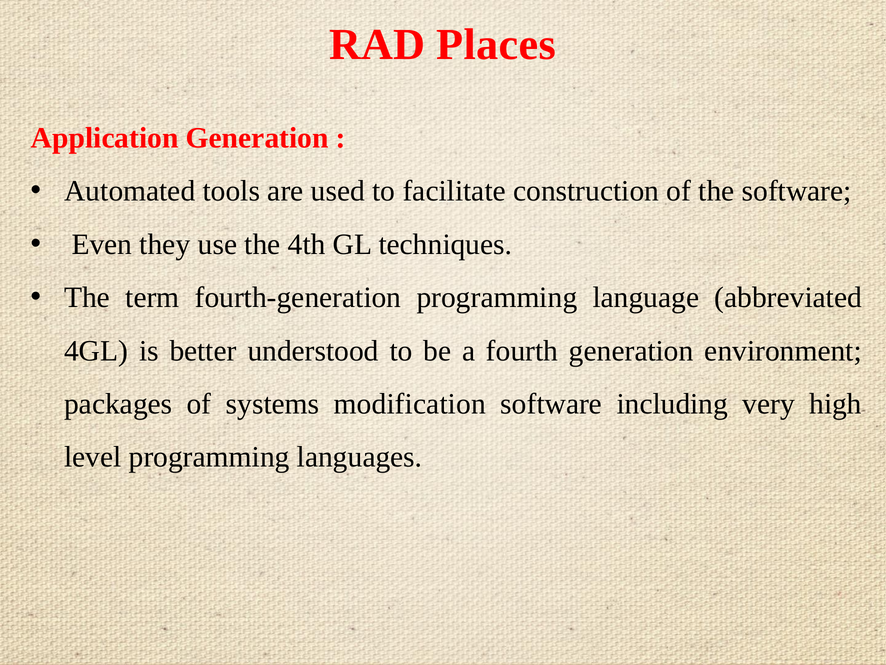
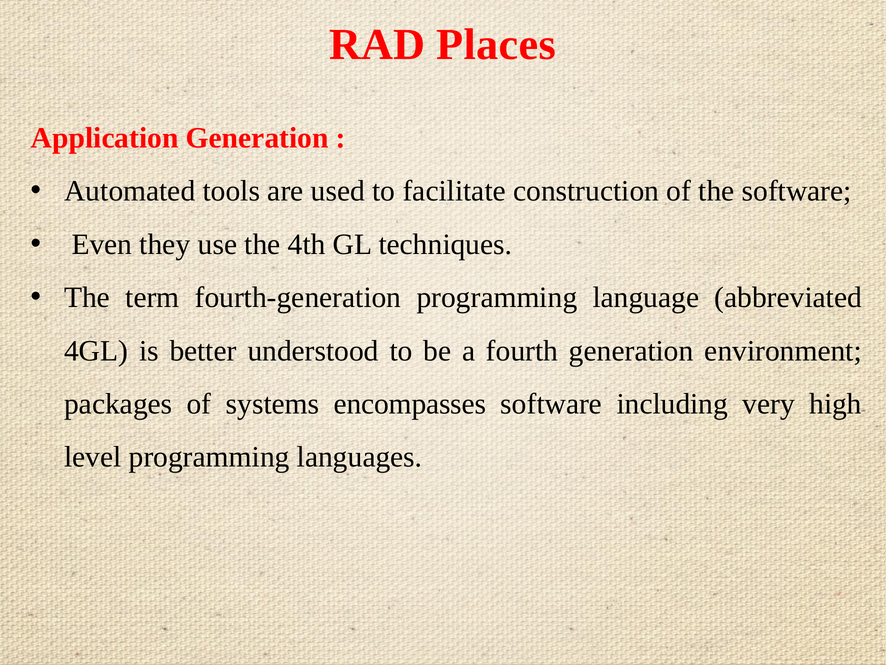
modification: modification -> encompasses
